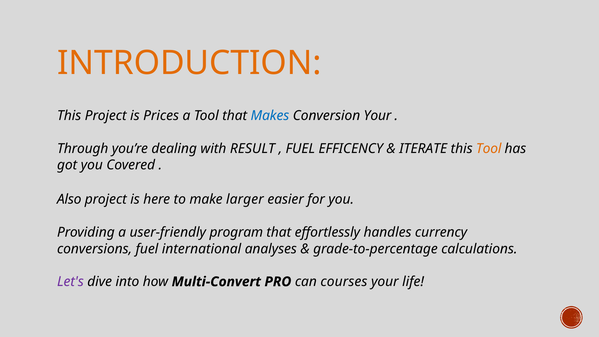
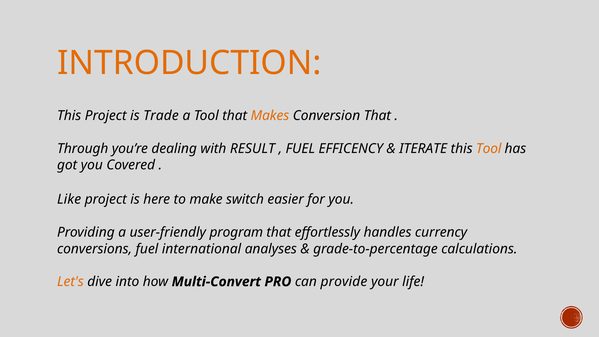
Prices: Prices -> Trade
Makes colour: blue -> orange
Conversion Your: Your -> That
Also: Also -> Like
larger: larger -> switch
Let's colour: purple -> orange
courses: courses -> provide
